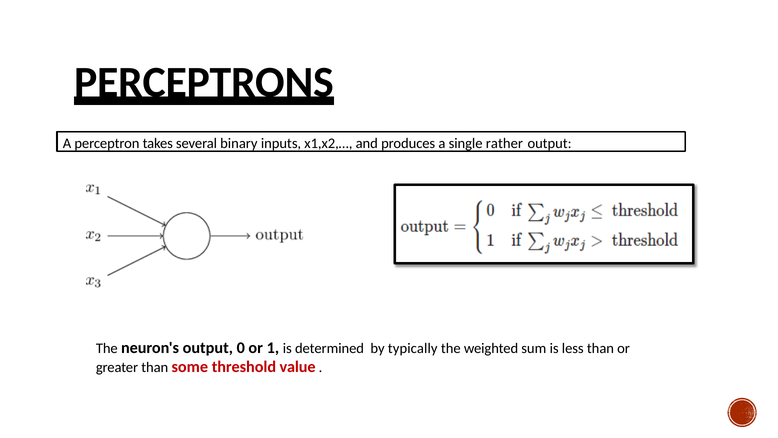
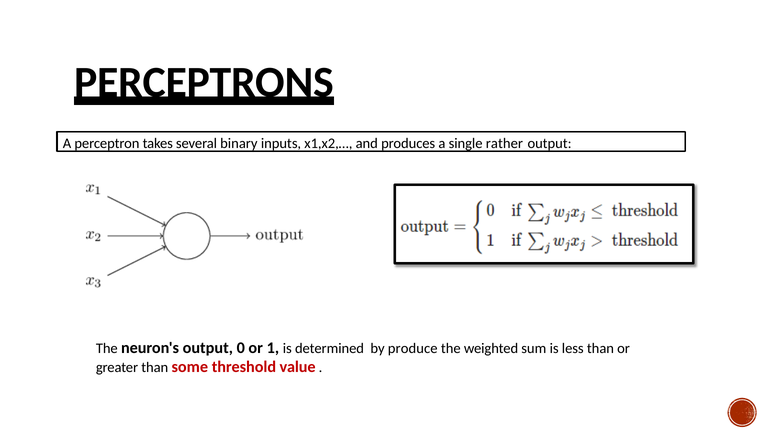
typically: typically -> produce
